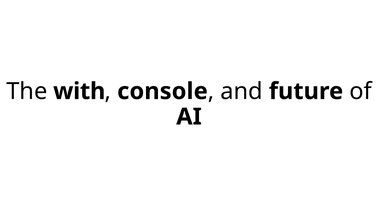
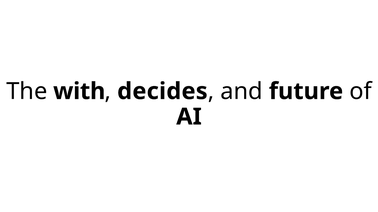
console: console -> decides
